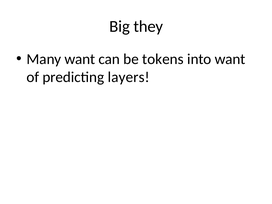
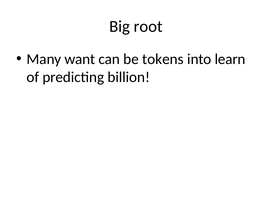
they: they -> root
into want: want -> learn
layers: layers -> billion
